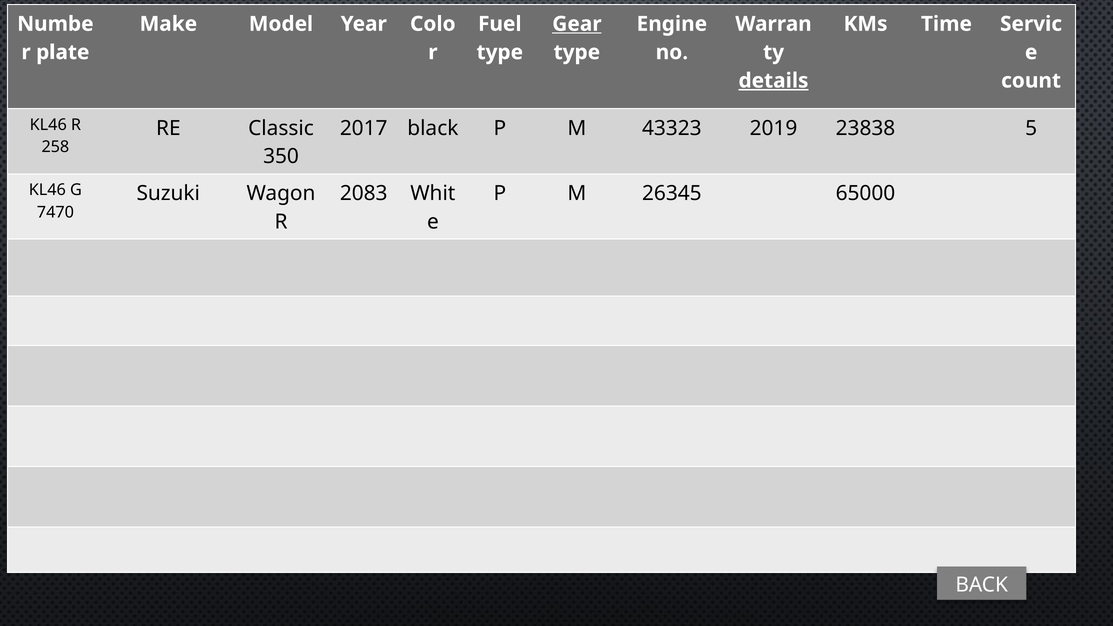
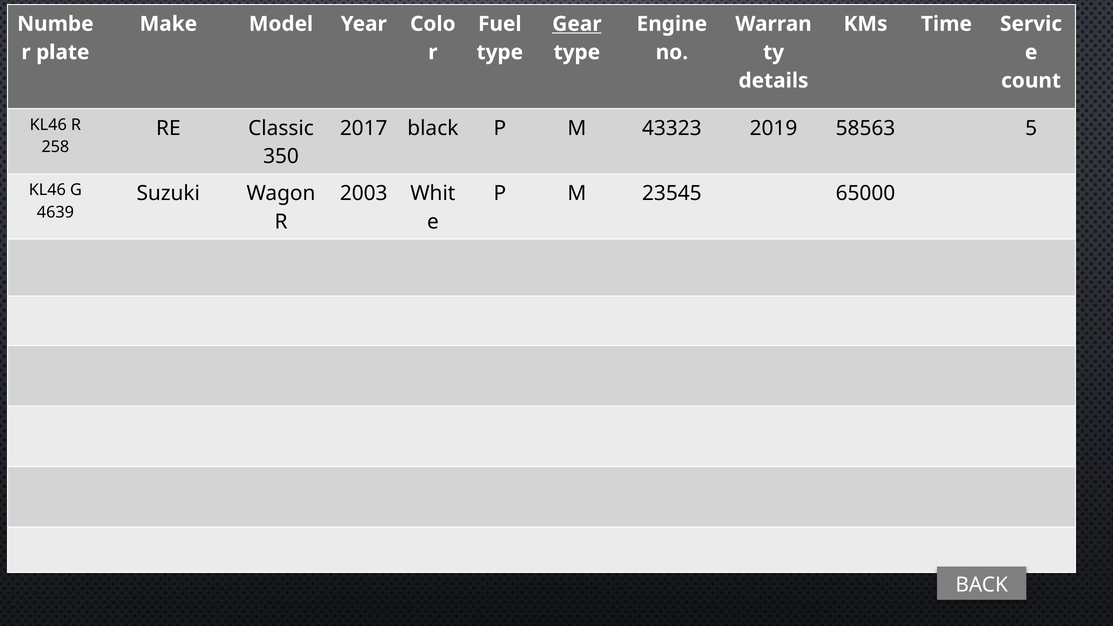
details underline: present -> none
23838: 23838 -> 58563
2083: 2083 -> 2003
26345: 26345 -> 23545
7470: 7470 -> 4639
